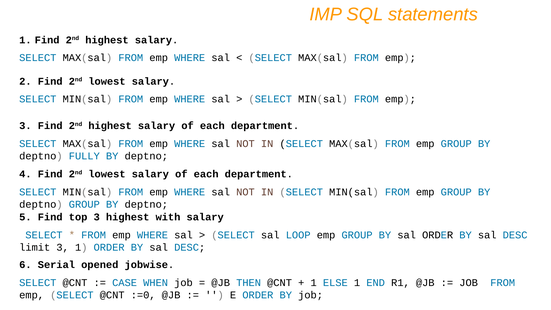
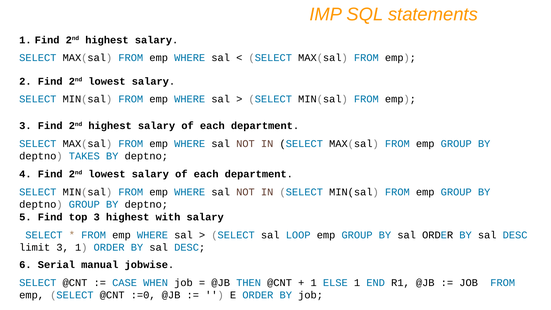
FULLY: FULLY -> TAKES
opened: opened -> manual
